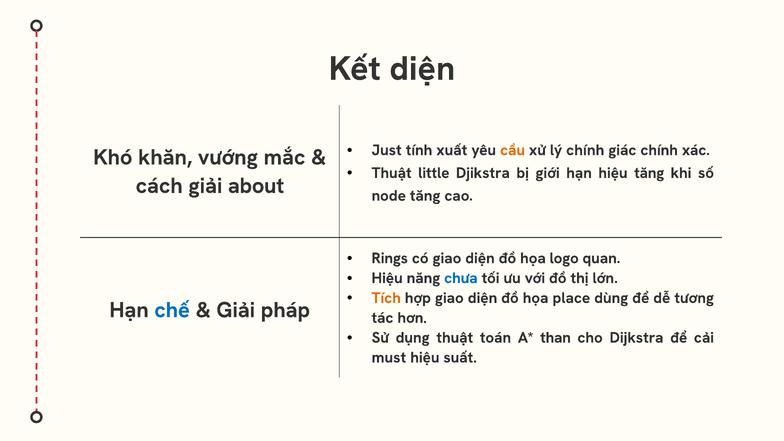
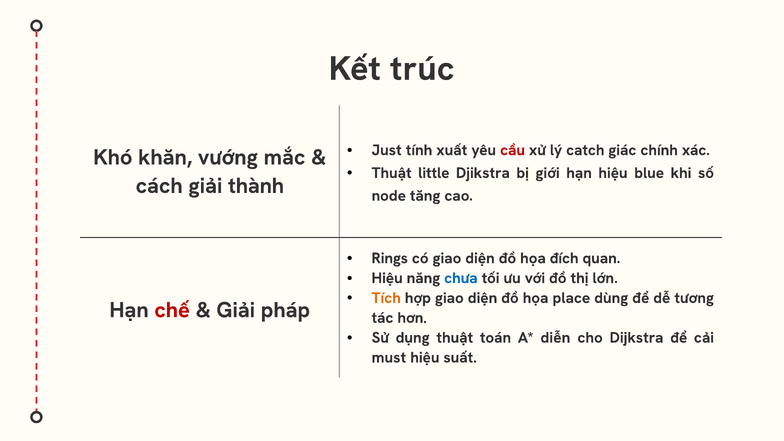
Kết diện: diện -> trúc
cầu colour: orange -> red
lý chính: chính -> catch
hiệu tăng: tăng -> blue
about: about -> thành
logo: logo -> đích
chế colour: blue -> red
than: than -> diễn
